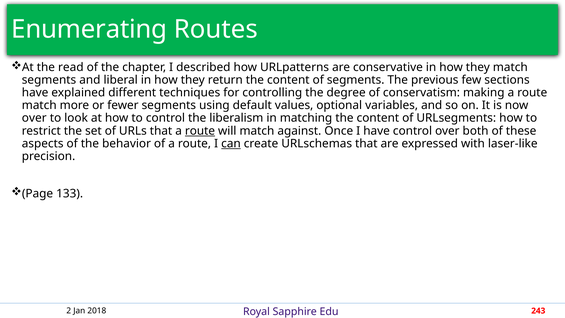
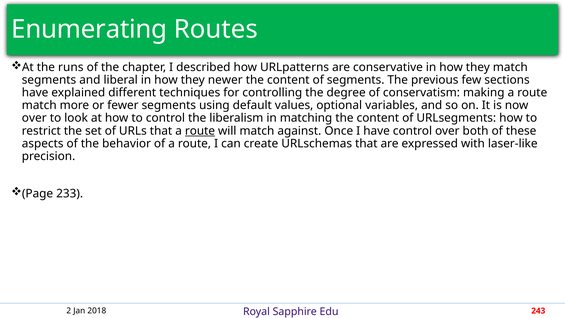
read: read -> runs
return: return -> newer
can underline: present -> none
133: 133 -> 233
